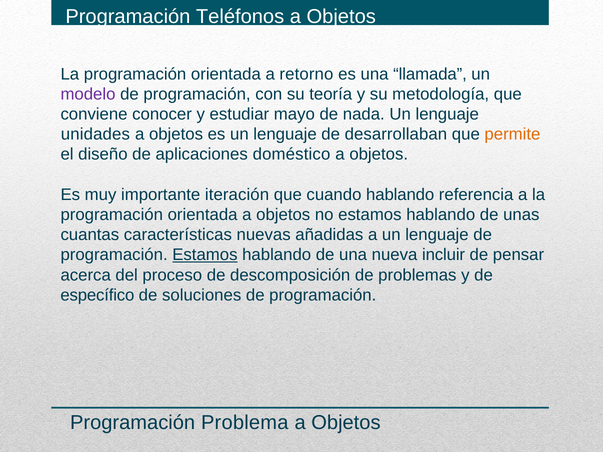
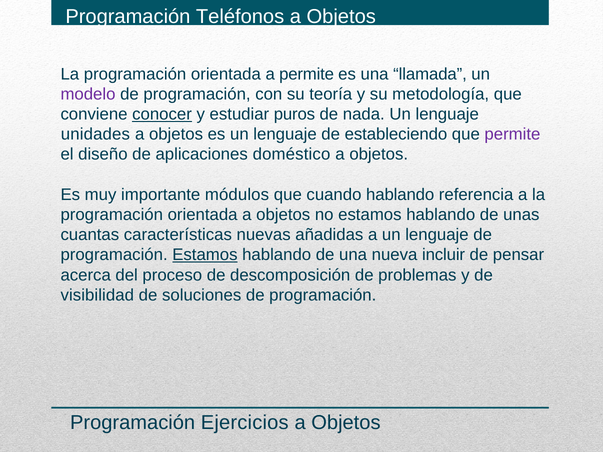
a retorno: retorno -> permite
conocer underline: none -> present
mayo: mayo -> puros
desarrollaban: desarrollaban -> estableciendo
permite at (512, 134) colour: orange -> purple
iteración: iteración -> módulos
específico: específico -> visibilidad
Problema: Problema -> Ejercicios
